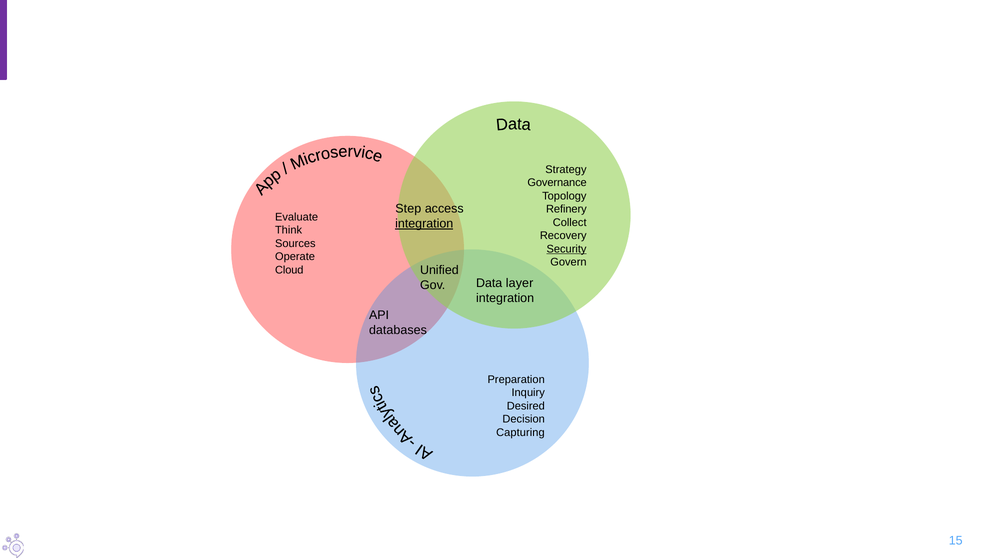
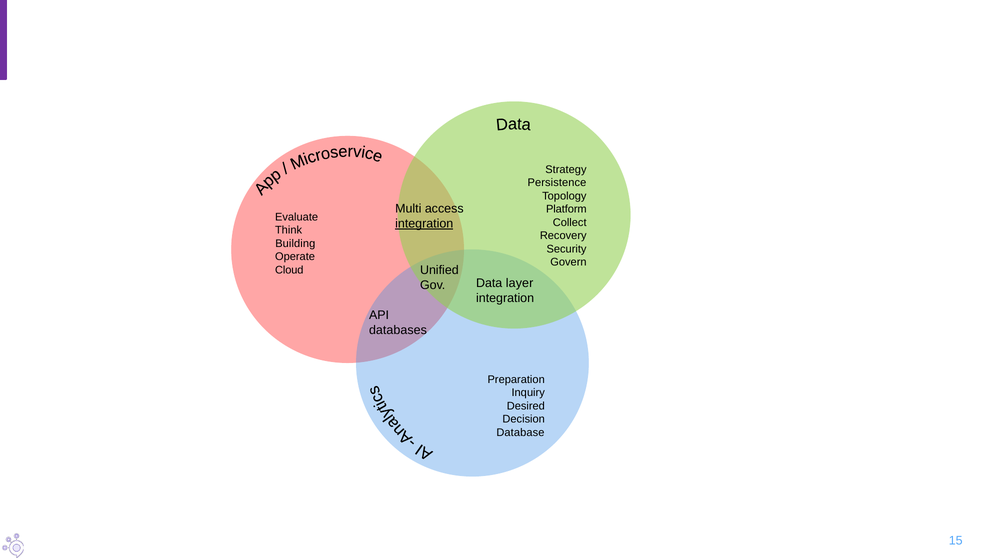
Governance: Governance -> Persistence
Step: Step -> Multi
Refinery: Refinery -> Platform
Sources: Sources -> Building
Security underline: present -> none
Capturing: Capturing -> Database
